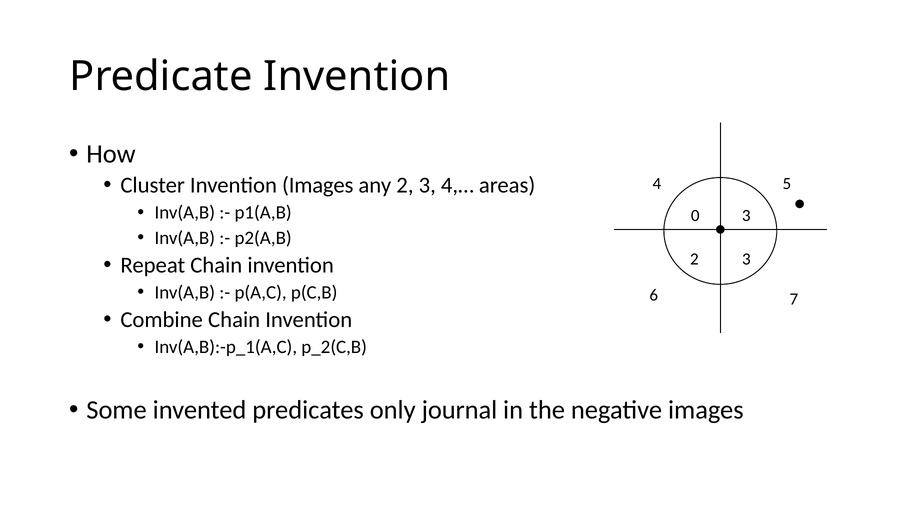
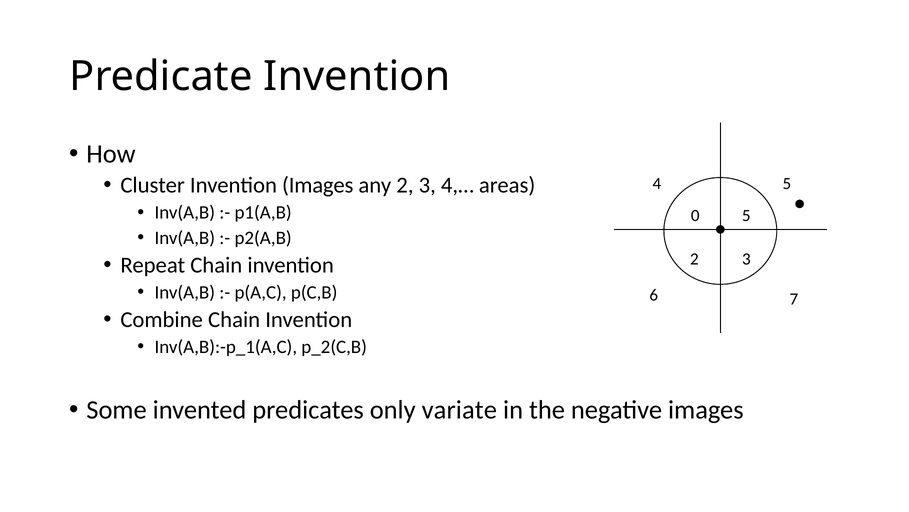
0 3: 3 -> 5
journal: journal -> variate
